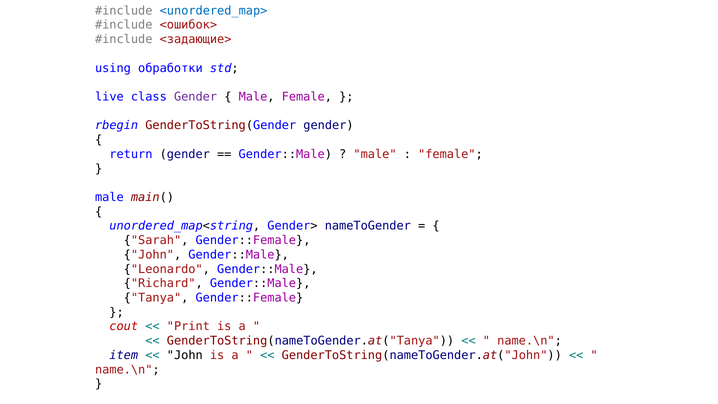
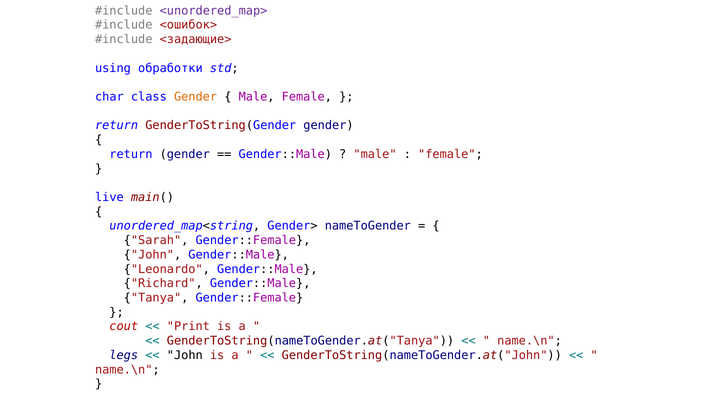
<unordered_map> colour: blue -> purple
live: live -> char
Gender at (196, 97) colour: purple -> orange
rbegin at (117, 125): rbegin -> return
male at (109, 197): male -> live
item: item -> legs
